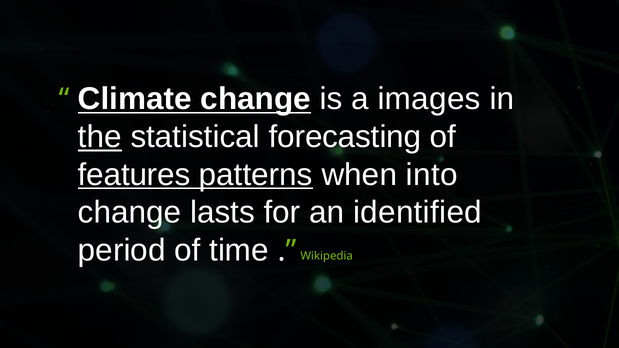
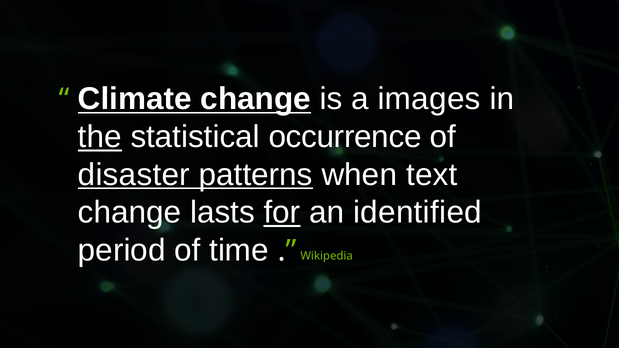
forecasting: forecasting -> occurrence
features: features -> disaster
into: into -> text
for underline: none -> present
